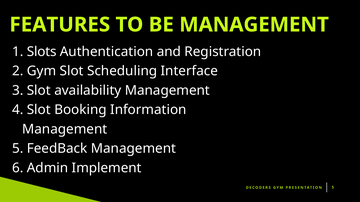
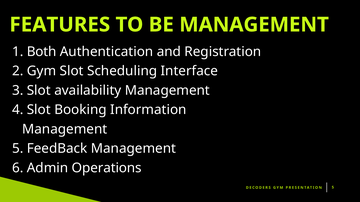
Slots: Slots -> Both
Implement: Implement -> Operations
